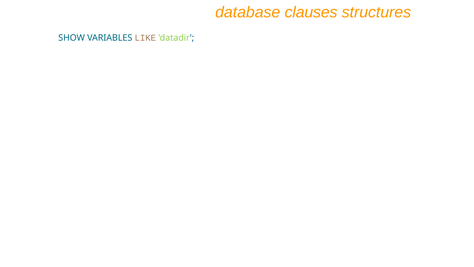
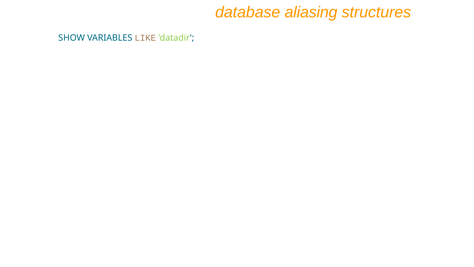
clauses: clauses -> aliasing
